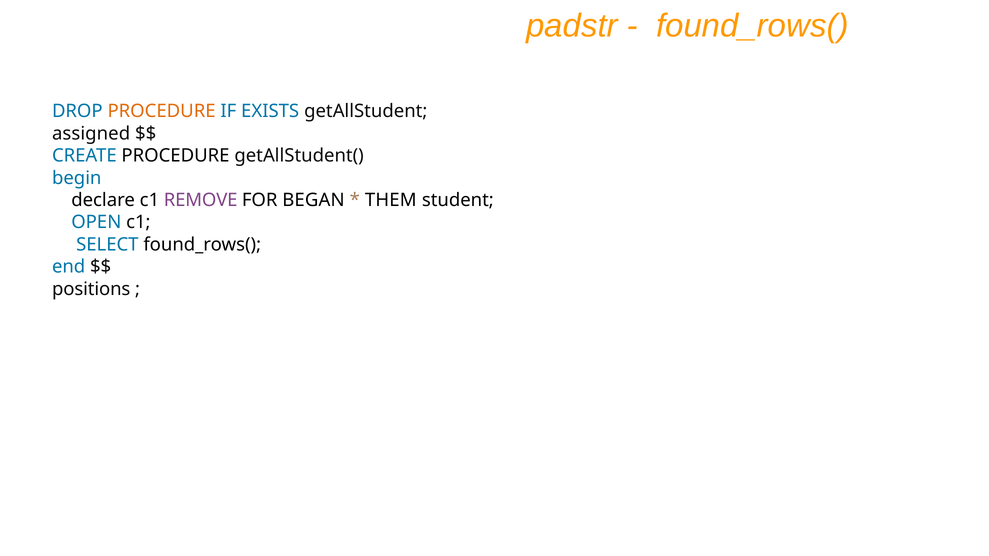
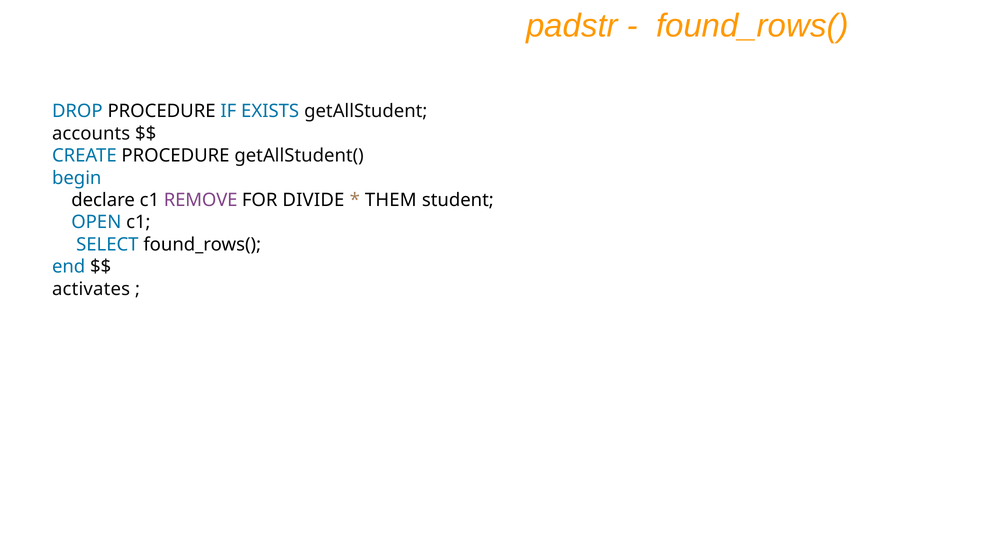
PROCEDURE at (162, 111) colour: orange -> black
assigned: assigned -> accounts
BEGAN: BEGAN -> DIVIDE
positions: positions -> activates
